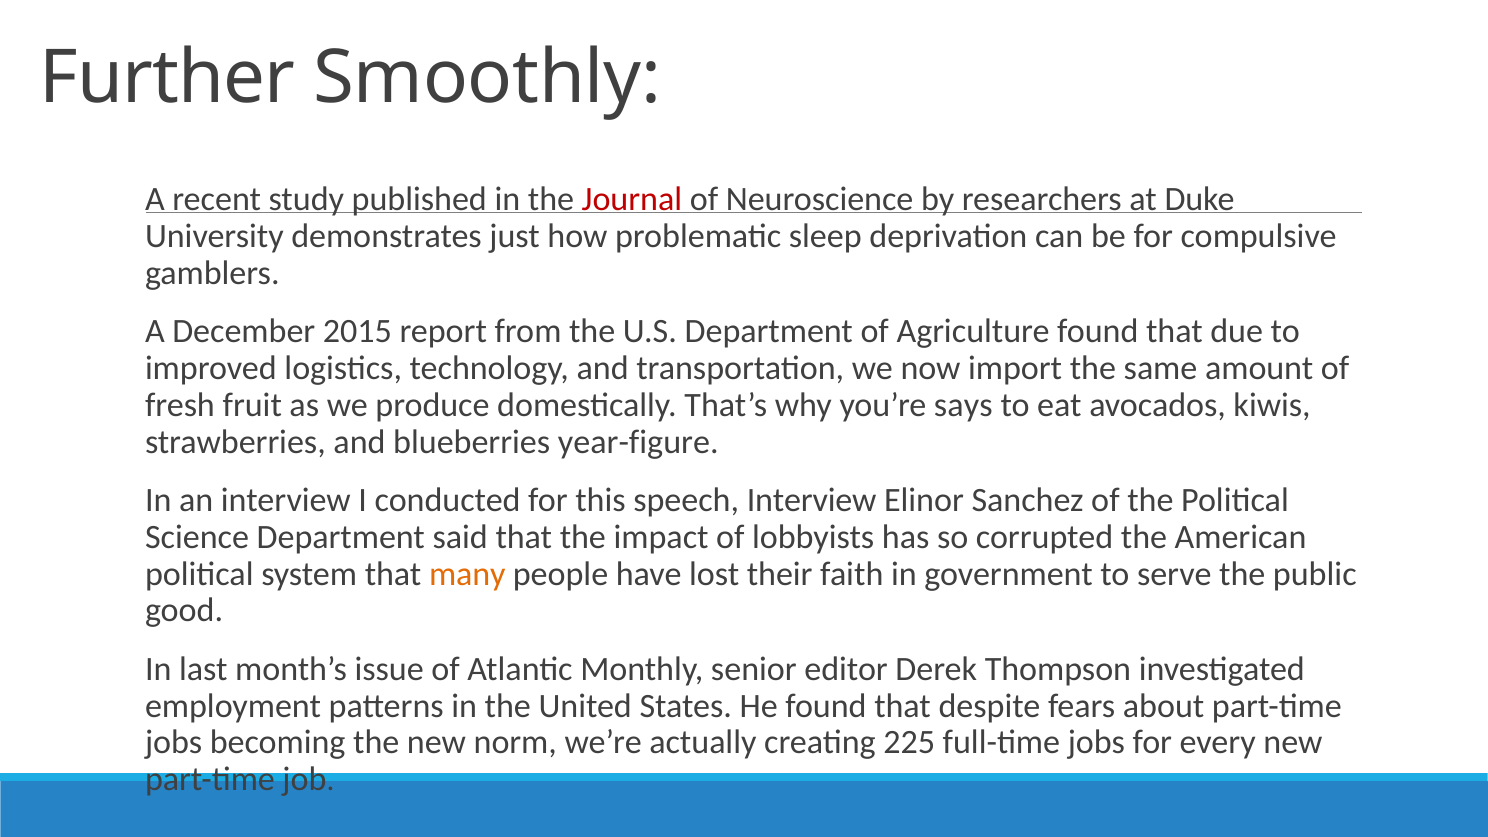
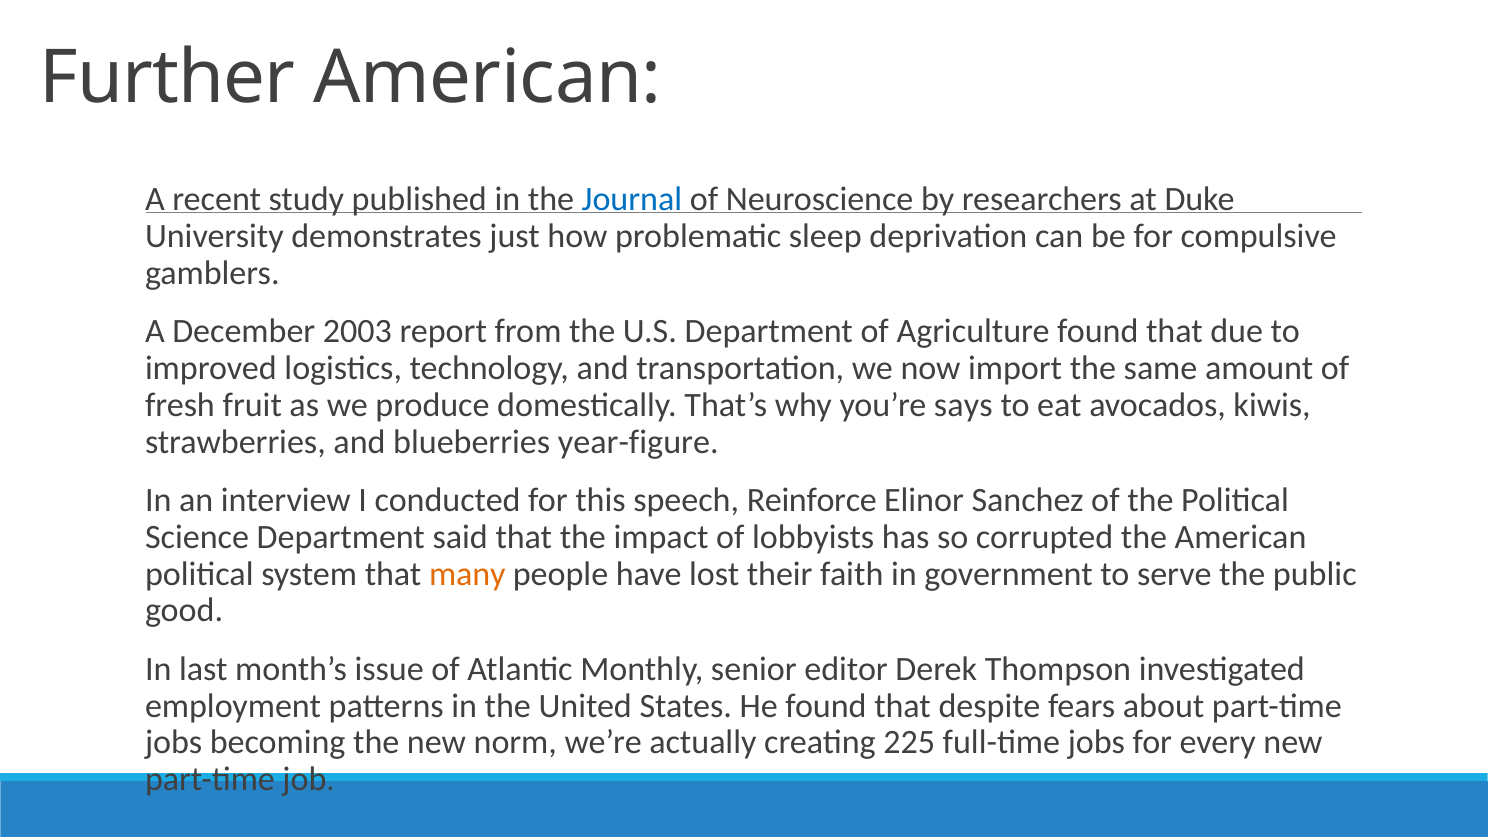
Further Smoothly: Smoothly -> American
Journal colour: red -> blue
2015: 2015 -> 2003
speech Interview: Interview -> Reinforce
